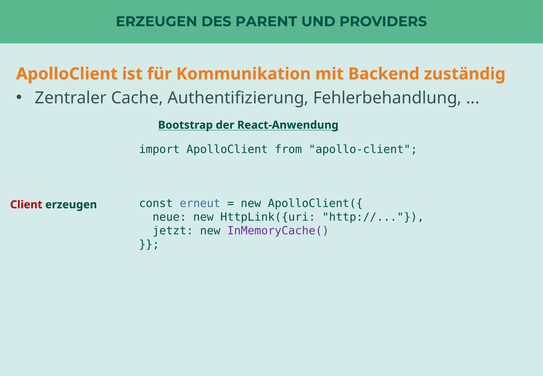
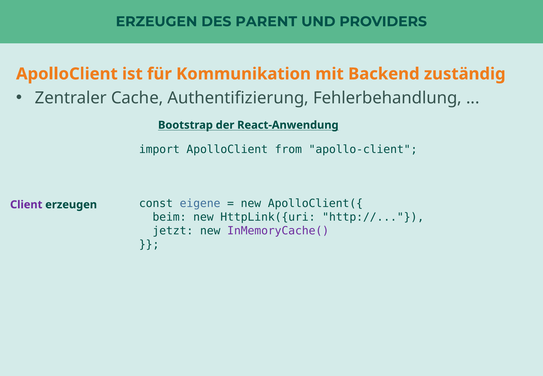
erneut: erneut -> eigene
Client colour: red -> purple
neue: neue -> beim
